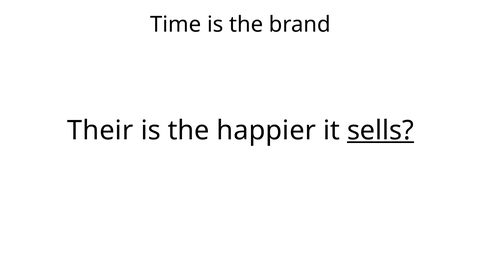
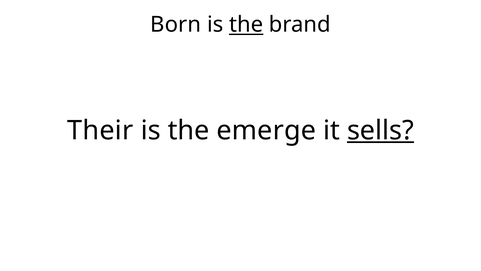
Time: Time -> Born
the at (246, 25) underline: none -> present
happier: happier -> emerge
